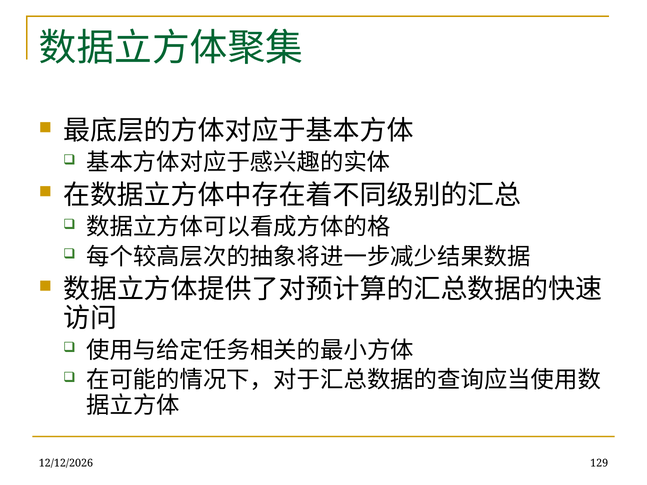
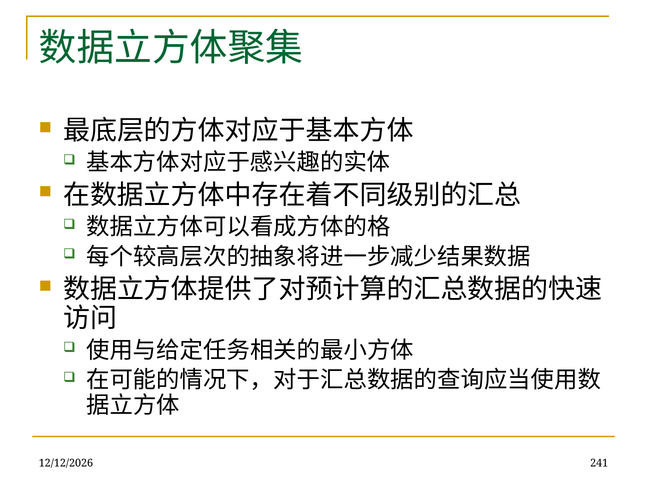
129: 129 -> 241
